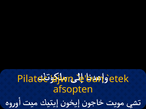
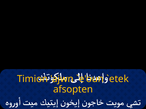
Pilatoc: Pilatoc -> Timion
